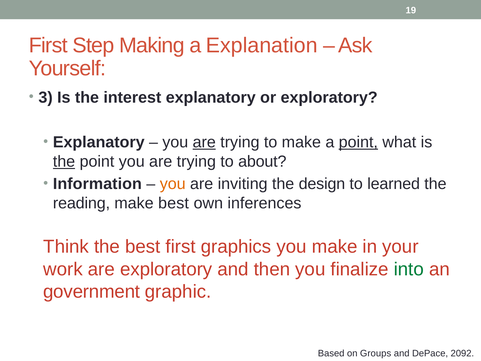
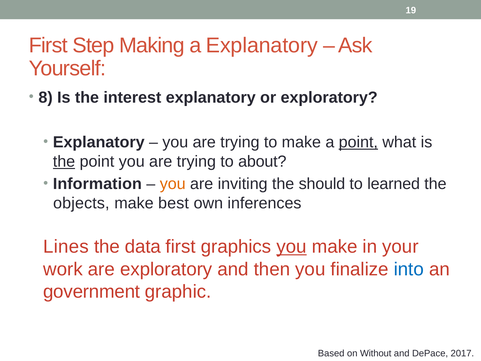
a Explanation: Explanation -> Explanatory
3: 3 -> 8
are at (204, 142) underline: present -> none
design: design -> should
reading: reading -> objects
Think: Think -> Lines
the best: best -> data
you at (292, 247) underline: none -> present
into colour: green -> blue
Groups: Groups -> Without
2092: 2092 -> 2017
